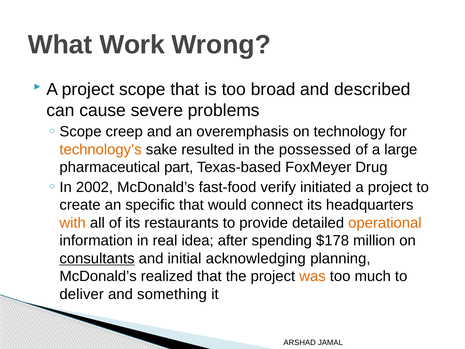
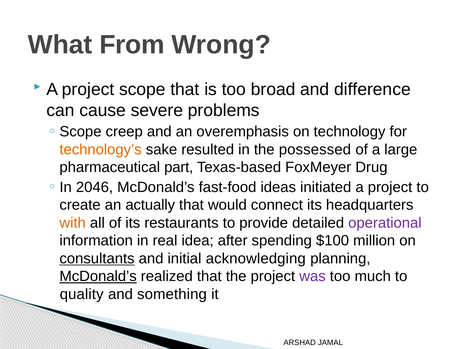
Work: Work -> From
described: described -> difference
2002: 2002 -> 2046
verify: verify -> ideas
specific: specific -> actually
operational colour: orange -> purple
$178: $178 -> $100
McDonald’s at (98, 276) underline: none -> present
was colour: orange -> purple
deliver: deliver -> quality
